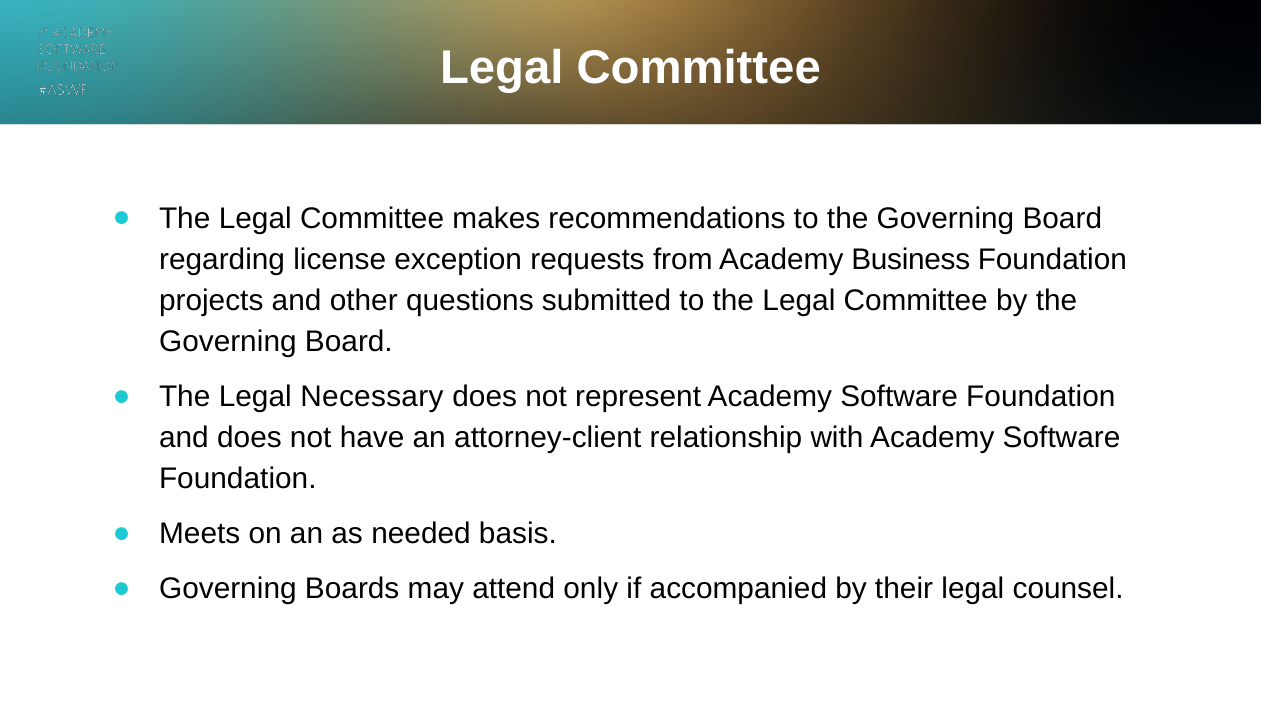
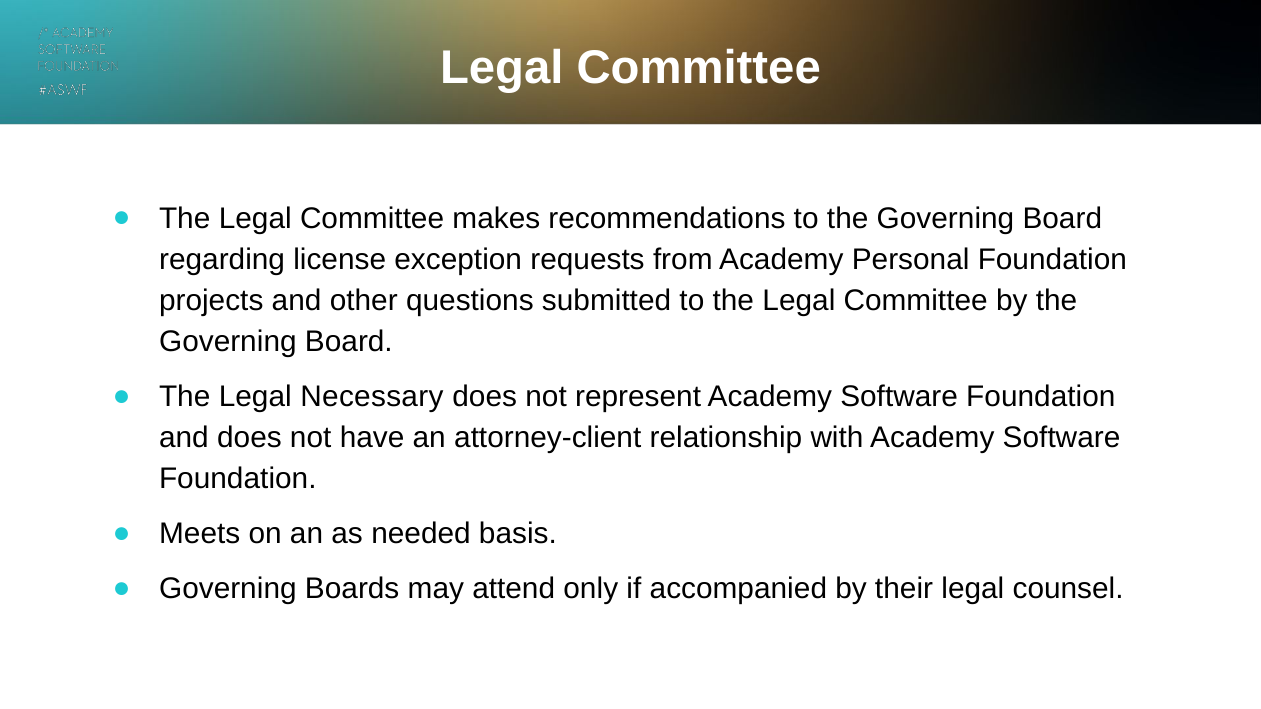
Business: Business -> Personal
